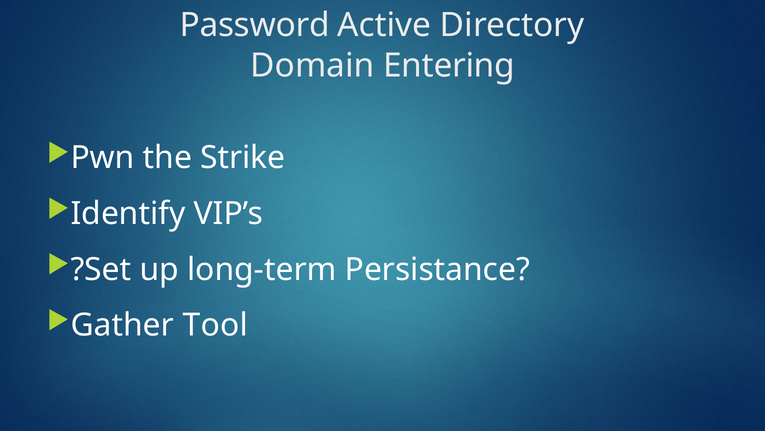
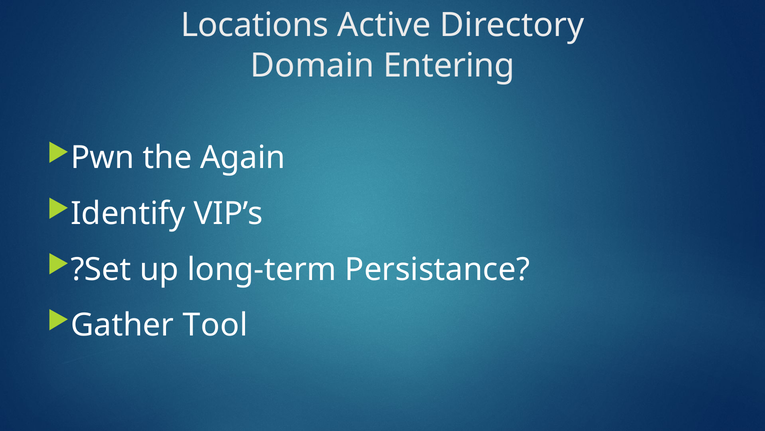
Password: Password -> Locations
Strike: Strike -> Again
